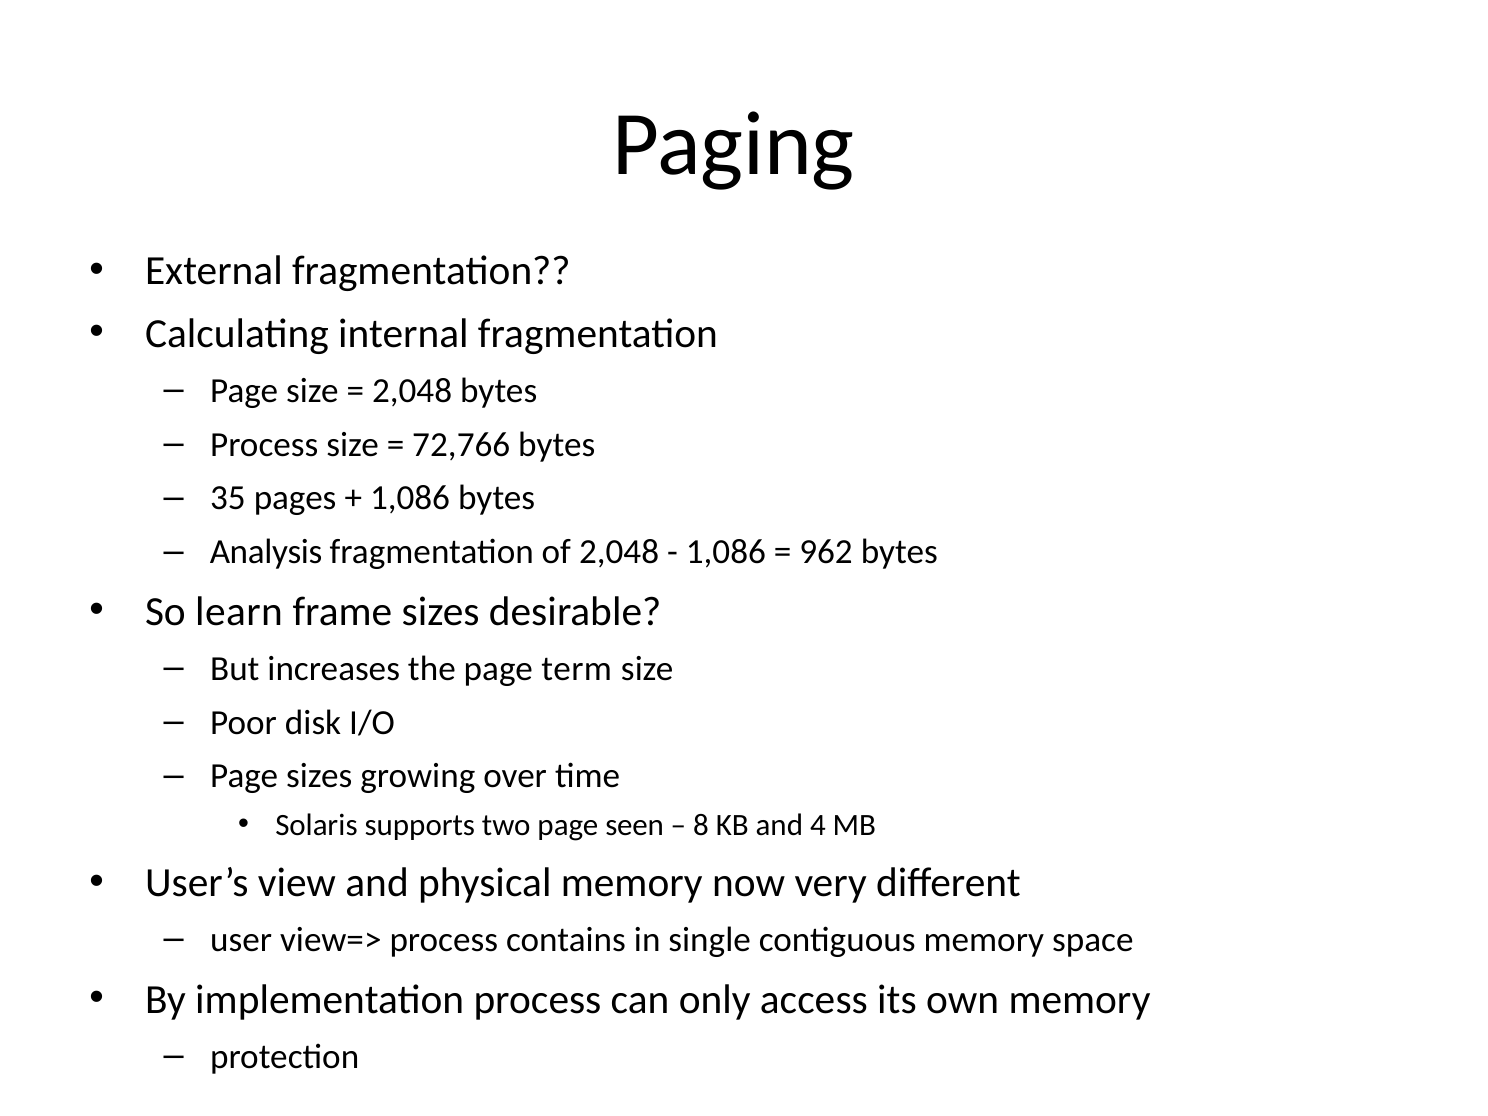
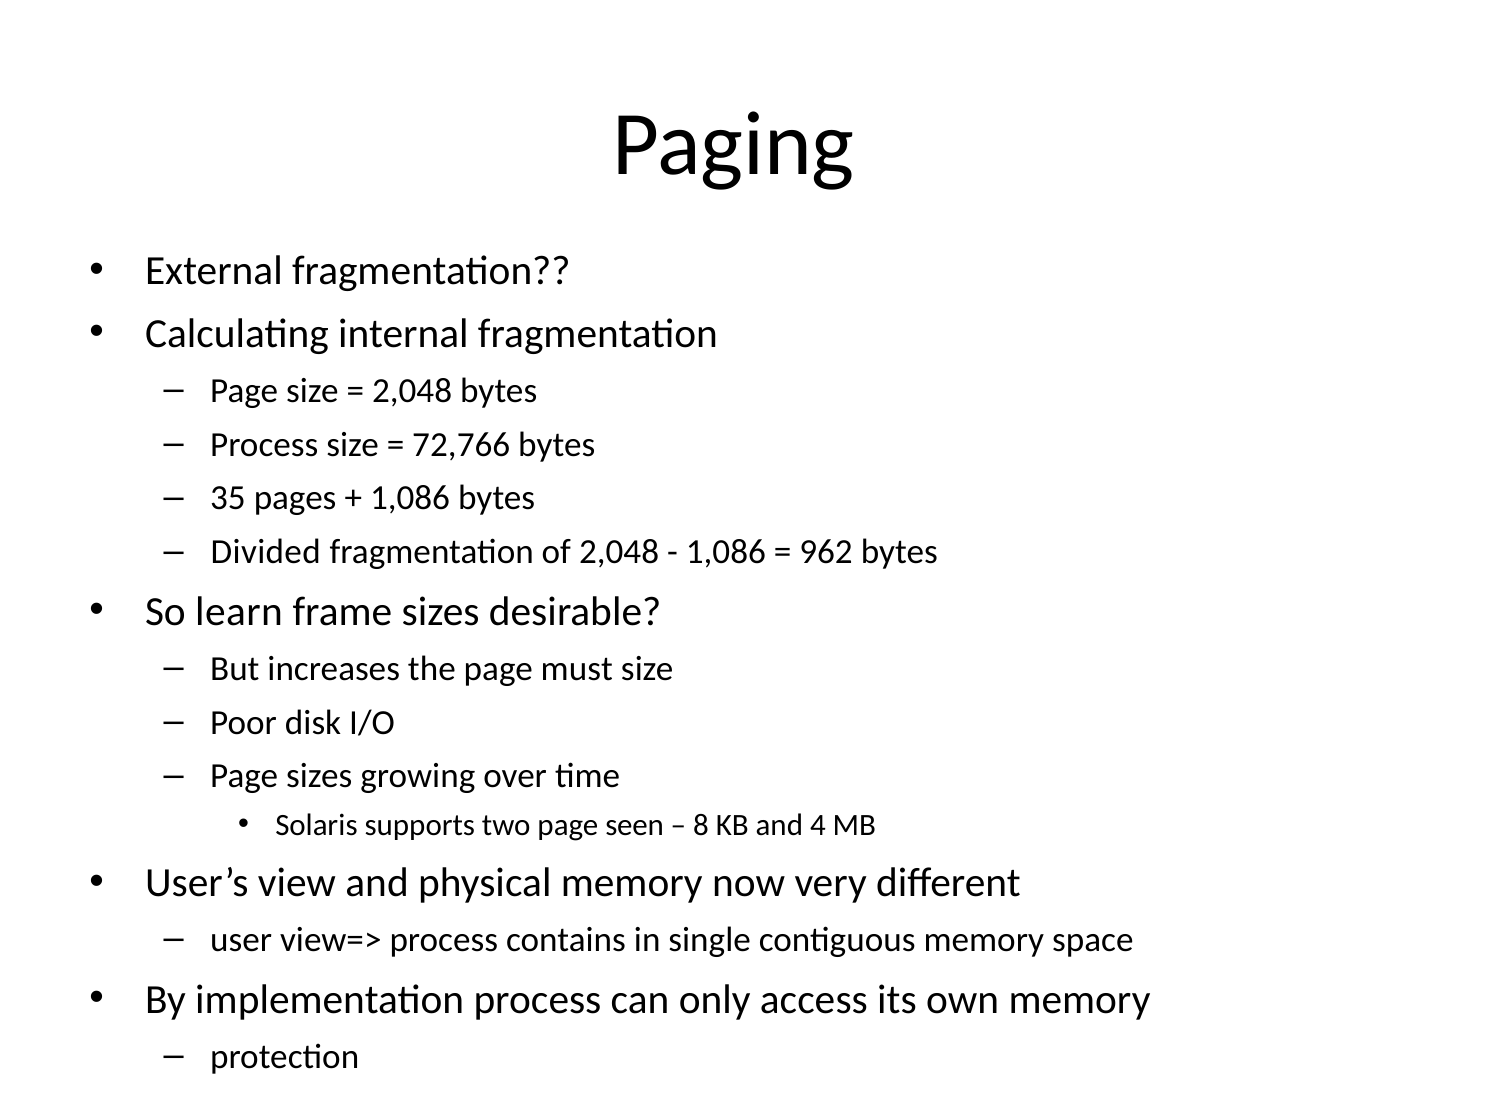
Analysis: Analysis -> Divided
term: term -> must
